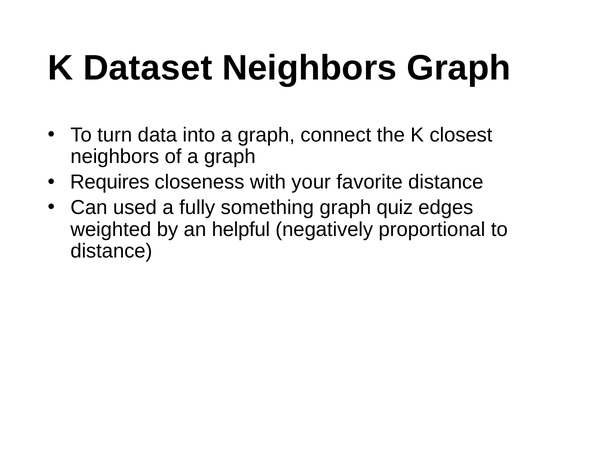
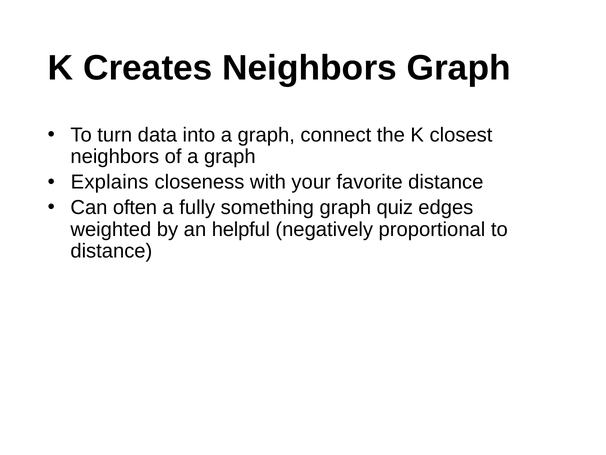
Dataset: Dataset -> Creates
Requires: Requires -> Explains
used: used -> often
